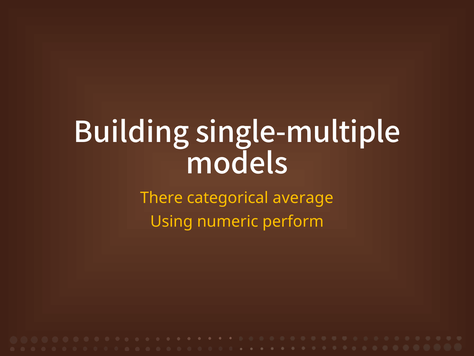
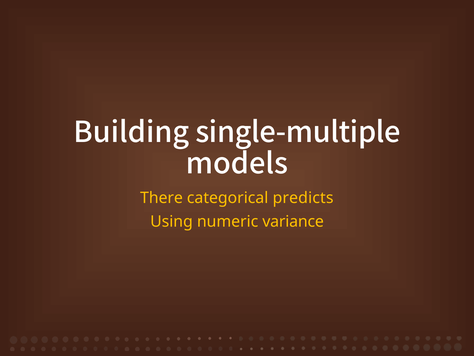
average: average -> predicts
perform: perform -> variance
